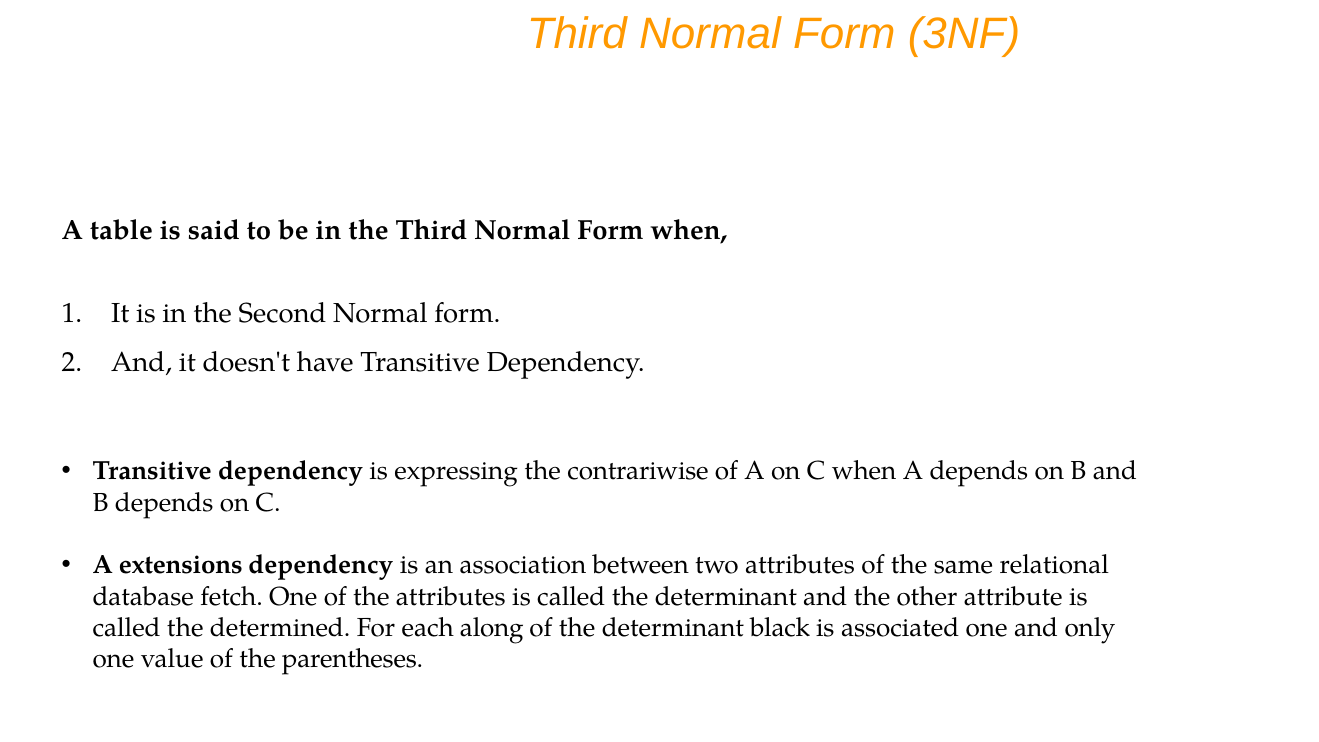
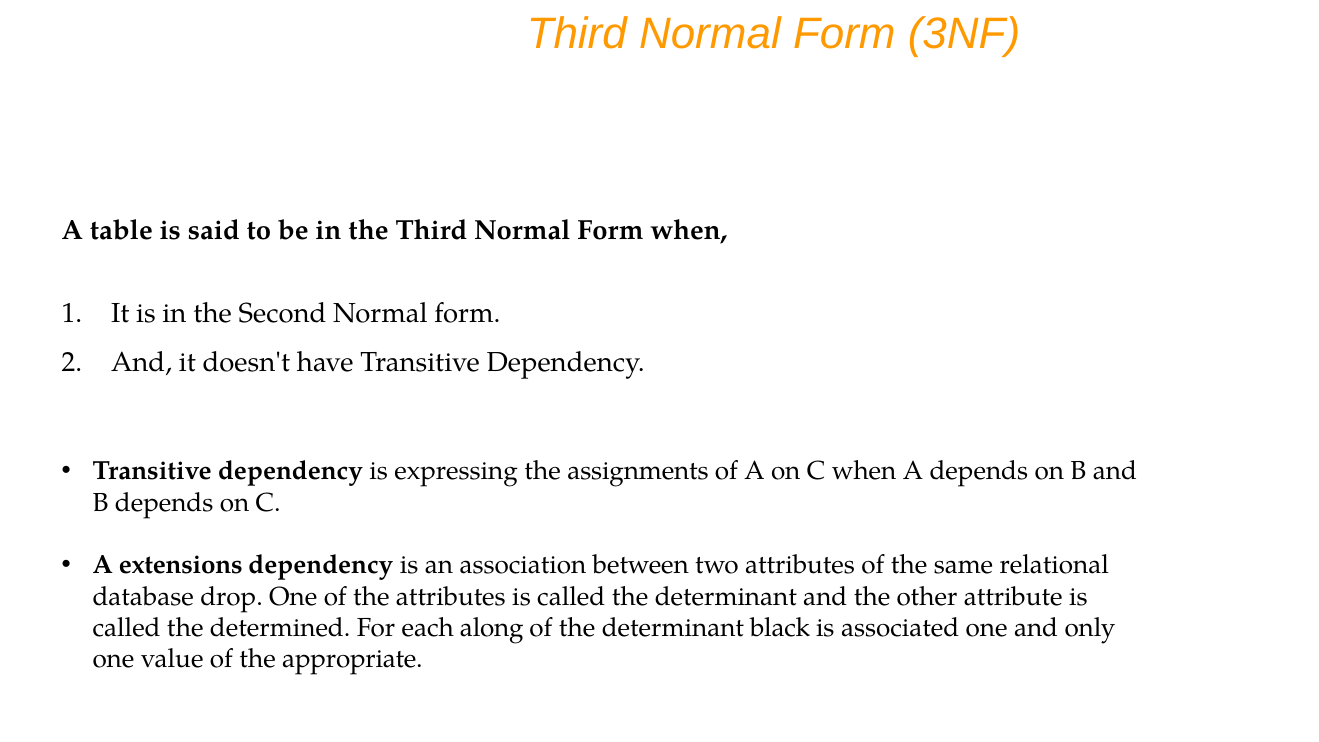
contrariwise: contrariwise -> assignments
fetch: fetch -> drop
parentheses: parentheses -> appropriate
